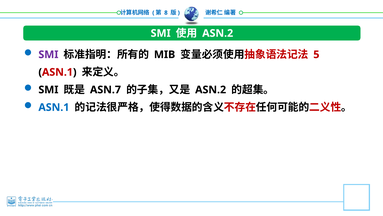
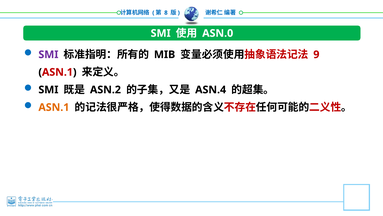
ASN.2 at (218, 33): ASN.2 -> ASN.0
5: 5 -> 9
ASN.7: ASN.7 -> ASN.2
ASN.2 at (211, 90): ASN.2 -> ASN.4
ASN.1 at (54, 107) colour: blue -> orange
